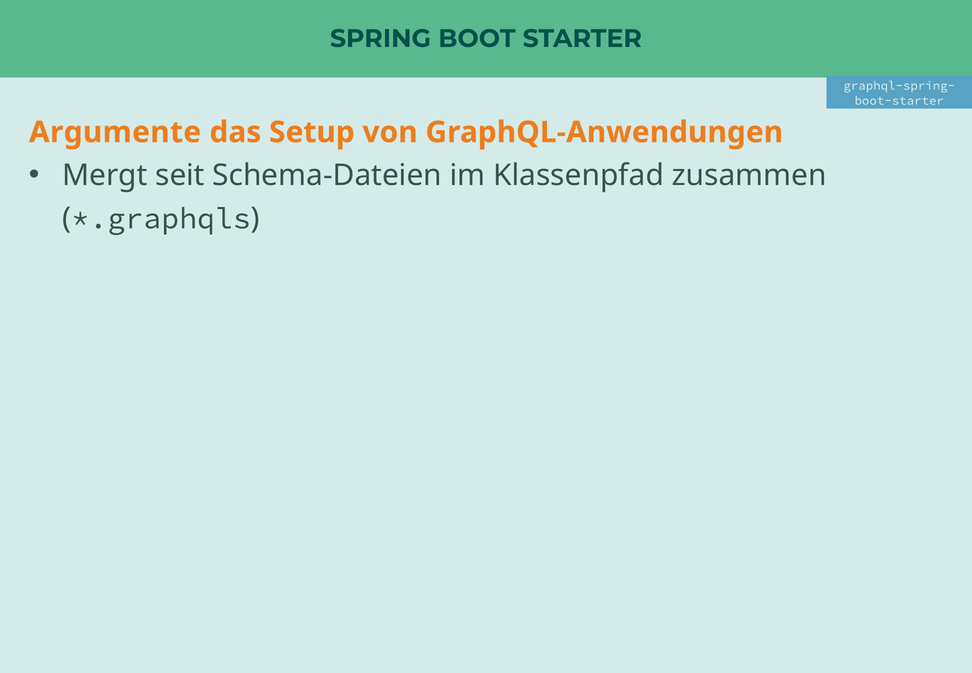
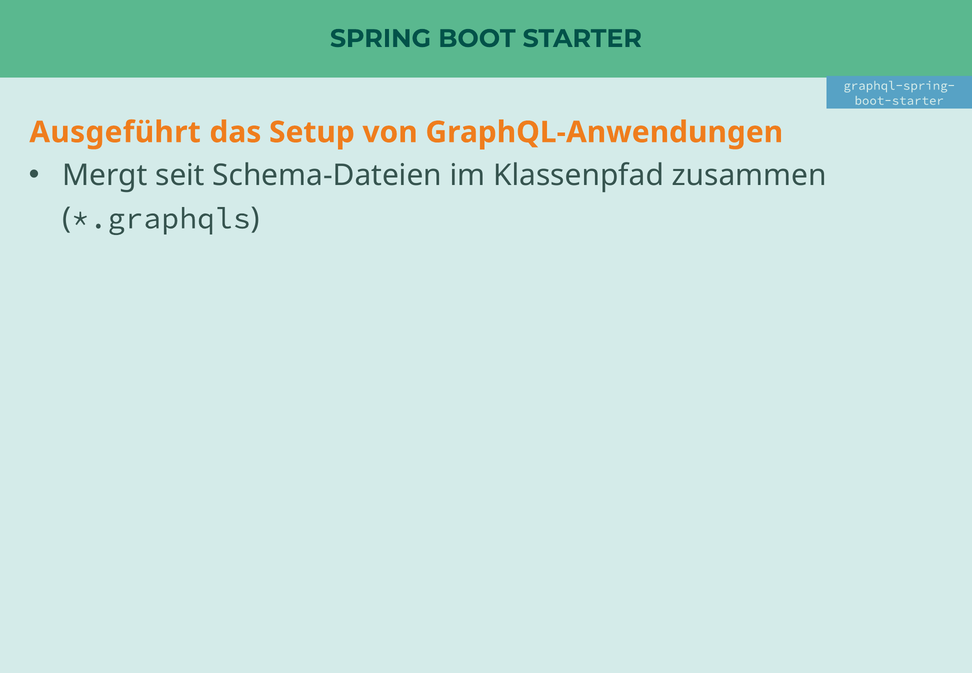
Argumente: Argumente -> Ausgeführt
